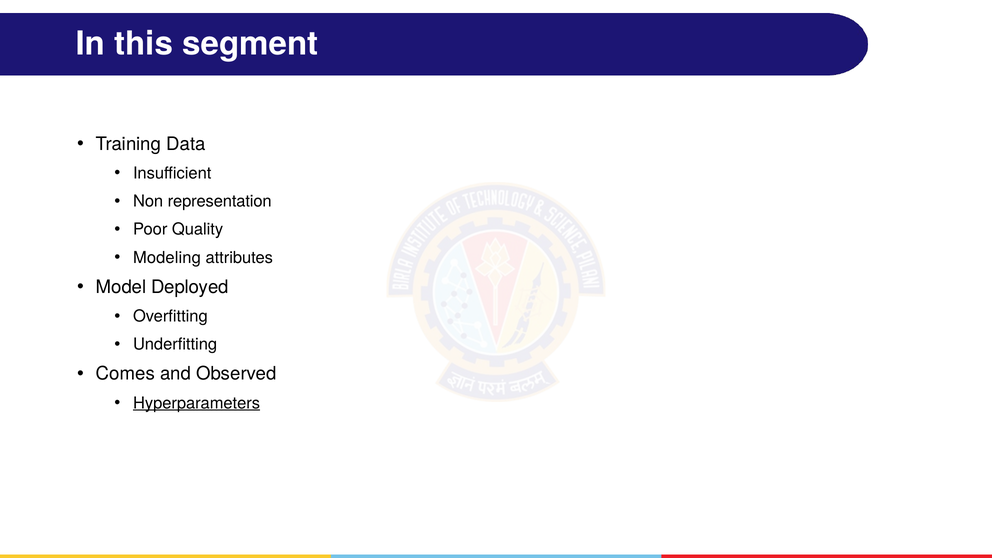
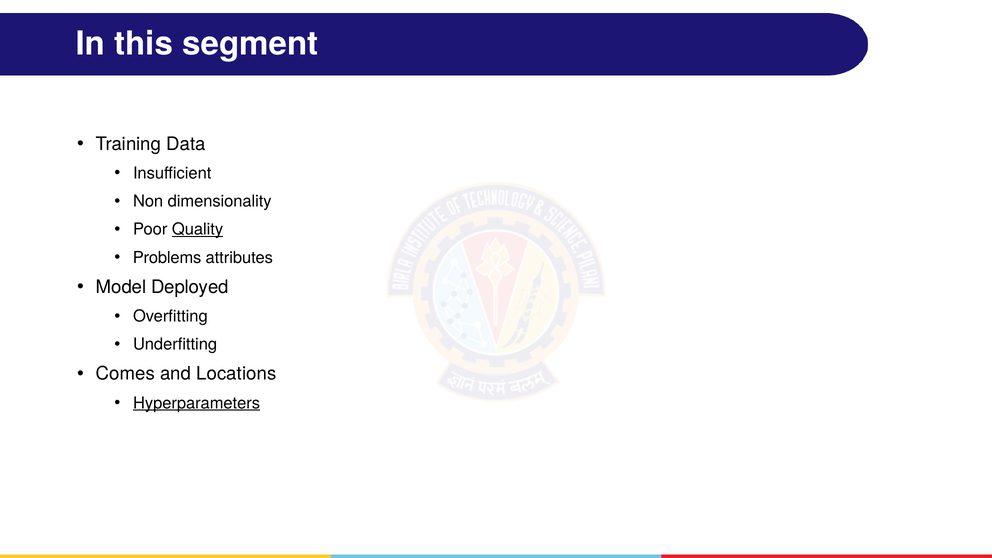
representation: representation -> dimensionality
Quality underline: none -> present
Modeling: Modeling -> Problems
Observed: Observed -> Locations
